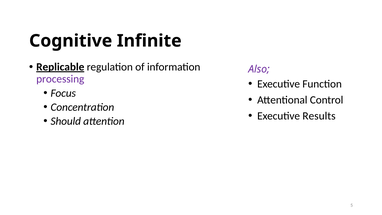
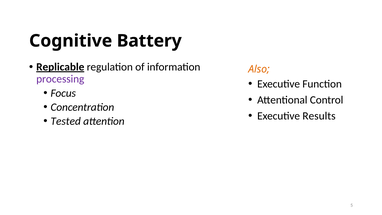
Infinite: Infinite -> Battery
Also colour: purple -> orange
Should: Should -> Tested
